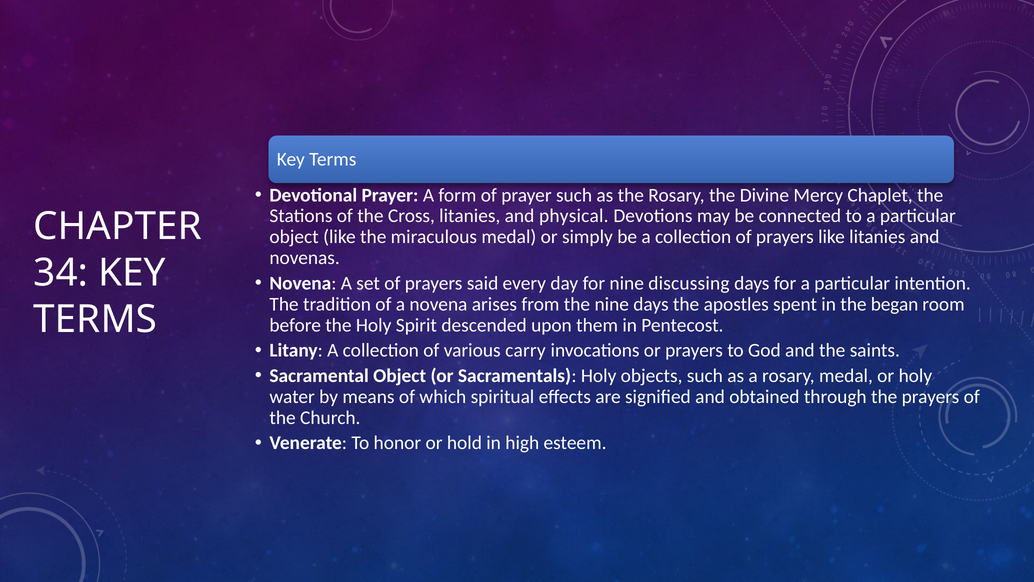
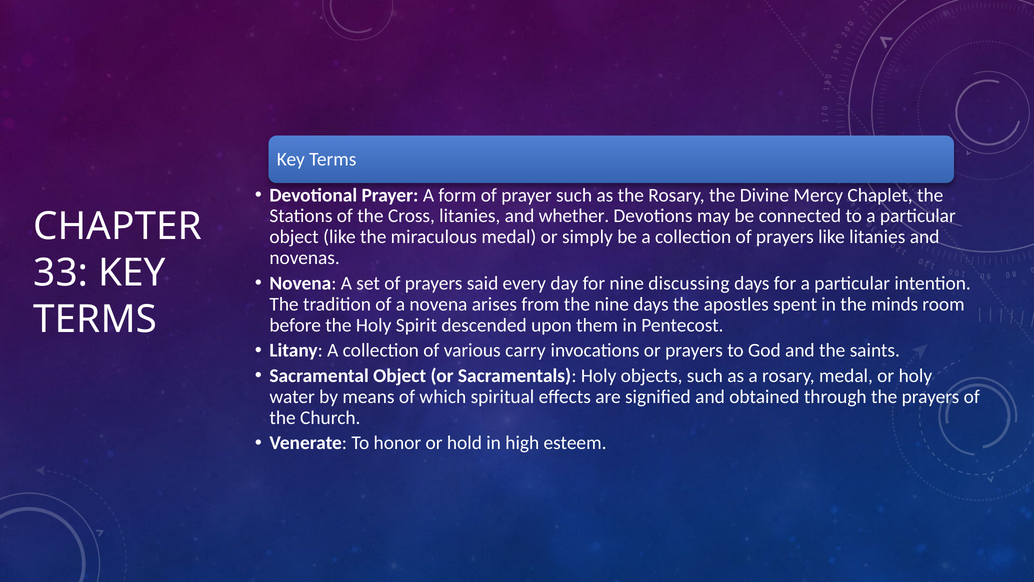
physical: physical -> whether
34: 34 -> 33
began: began -> minds
